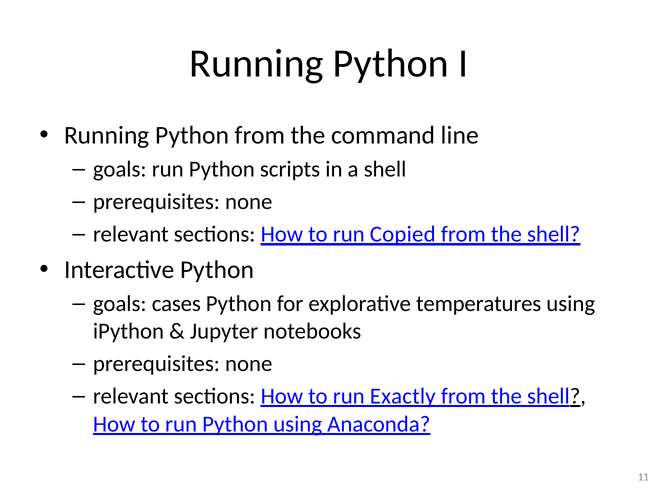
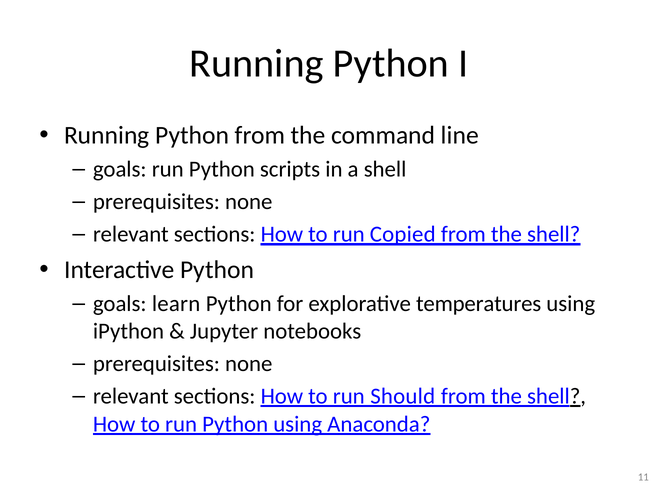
cases: cases -> learn
Exactly: Exactly -> Should
